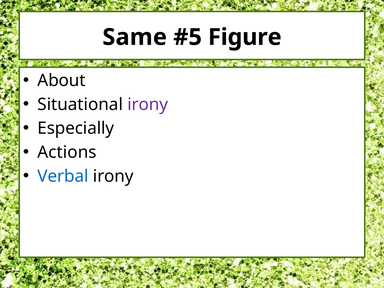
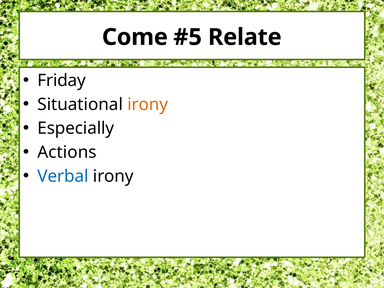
Same: Same -> Come
Figure: Figure -> Relate
About: About -> Friday
irony at (148, 104) colour: purple -> orange
